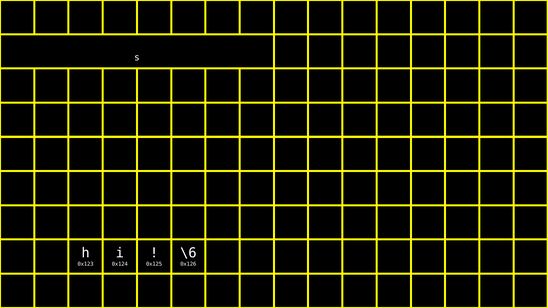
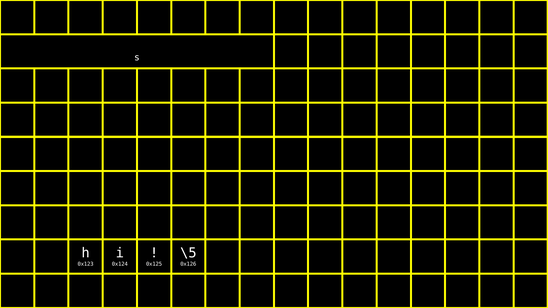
\6: \6 -> \5
